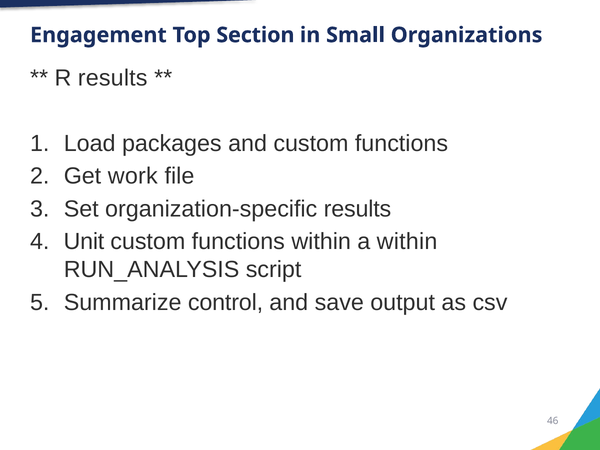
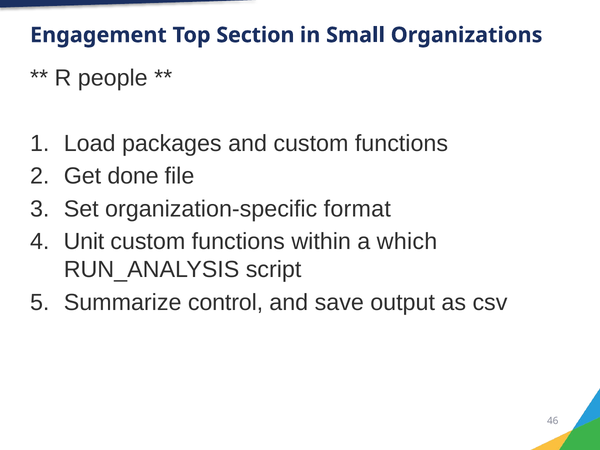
R results: results -> people
work: work -> done
organization-specific results: results -> format
a within: within -> which
